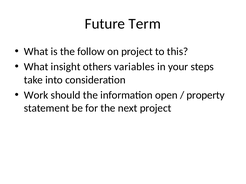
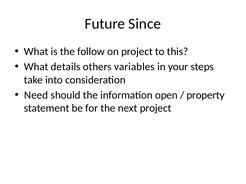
Term: Term -> Since
insight: insight -> details
Work: Work -> Need
